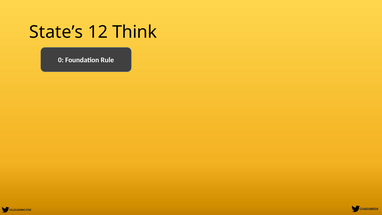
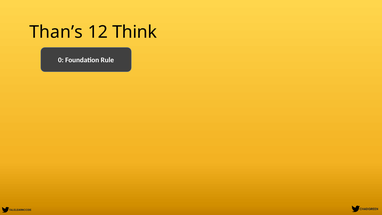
State’s: State’s -> Than’s
